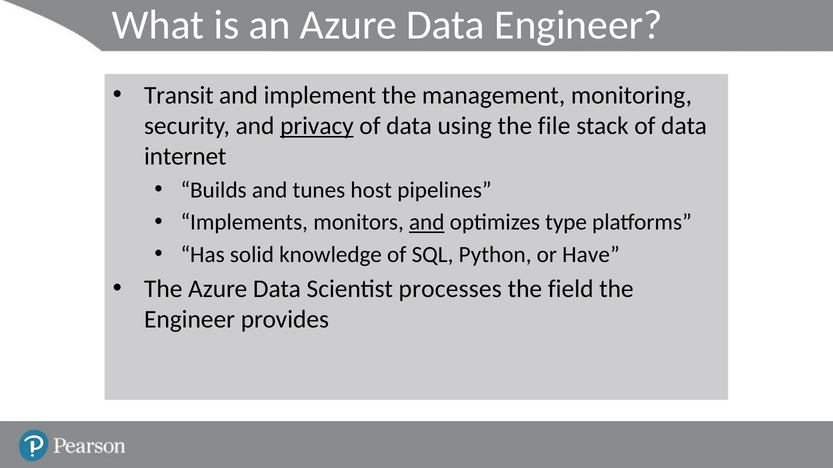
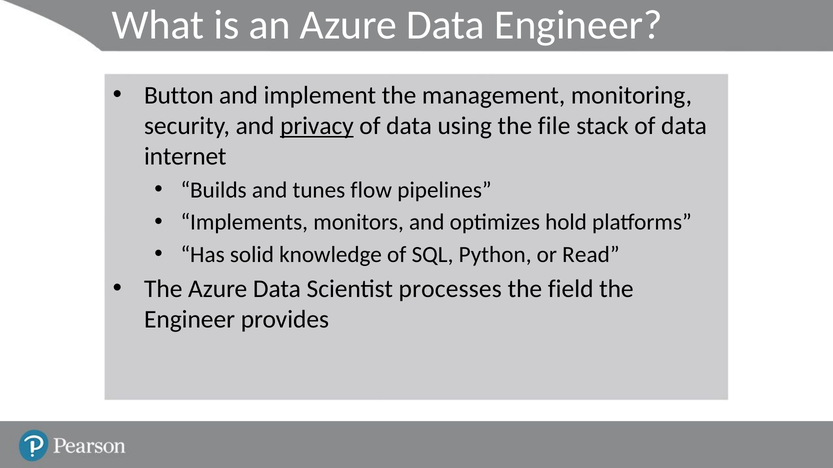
Transit: Transit -> Button
host: host -> flow
and at (427, 223) underline: present -> none
type: type -> hold
Have: Have -> Read
